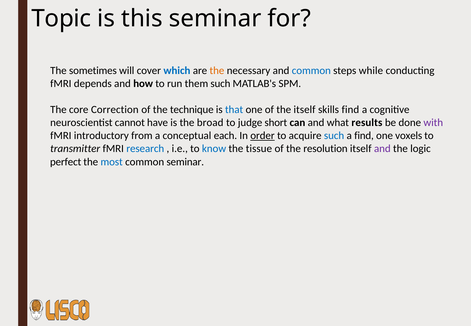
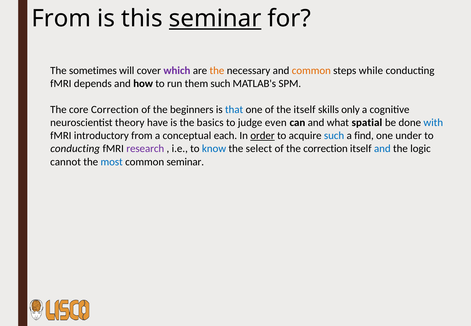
Topic at (61, 19): Topic -> From
seminar at (215, 19) underline: none -> present
which colour: blue -> purple
common at (311, 70) colour: blue -> orange
technique: technique -> beginners
skills find: find -> only
cannot: cannot -> theory
broad: broad -> basics
short: short -> even
results: results -> spatial
with colour: purple -> blue
voxels: voxels -> under
transmitter at (75, 149): transmitter -> conducting
research colour: blue -> purple
tissue: tissue -> select
the resolution: resolution -> correction
and at (382, 149) colour: purple -> blue
perfect: perfect -> cannot
